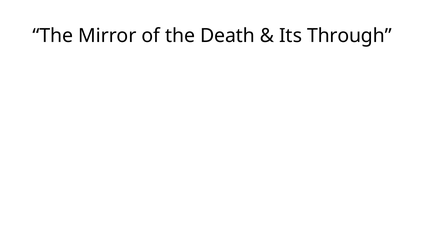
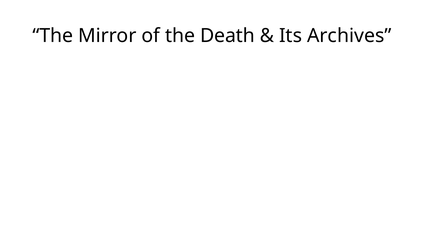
Through: Through -> Archives
